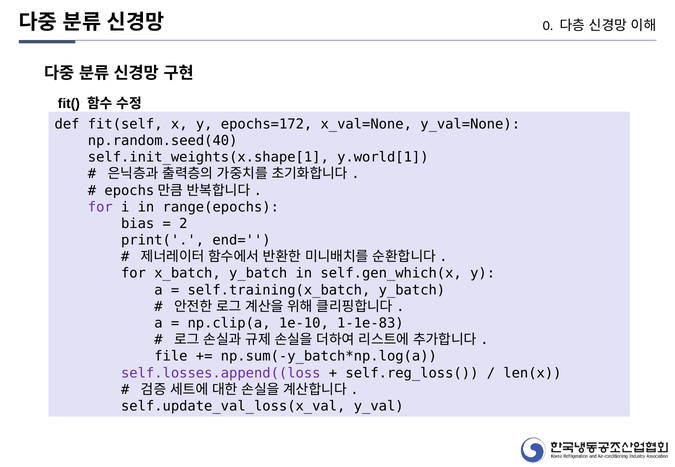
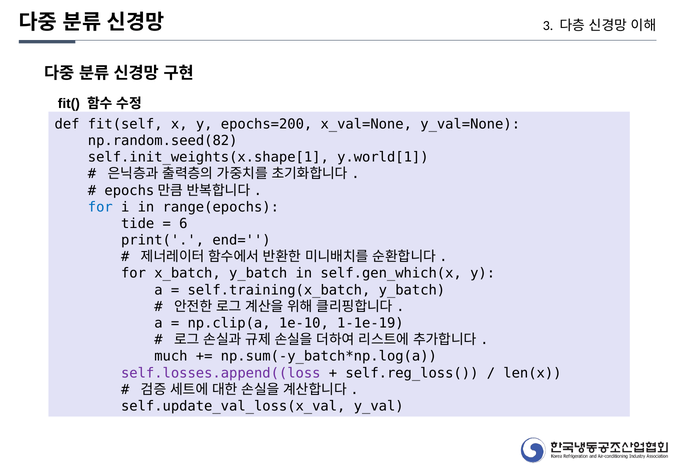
0: 0 -> 3
epochs=172: epochs=172 -> epochs=200
np.random.seed(40: np.random.seed(40 -> np.random.seed(82
for at (100, 207) colour: purple -> blue
bias: bias -> tide
2: 2 -> 6
1-1e-83: 1-1e-83 -> 1-1e-19
file: file -> much
